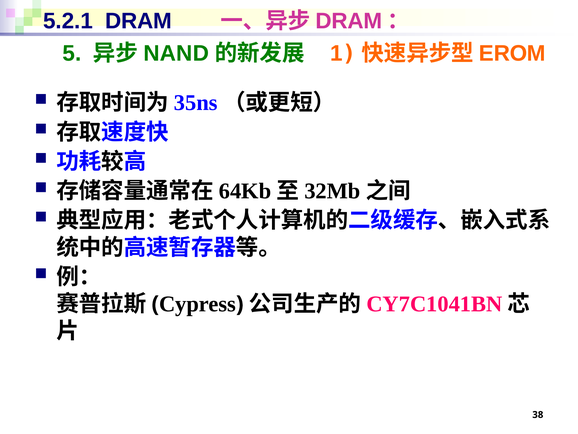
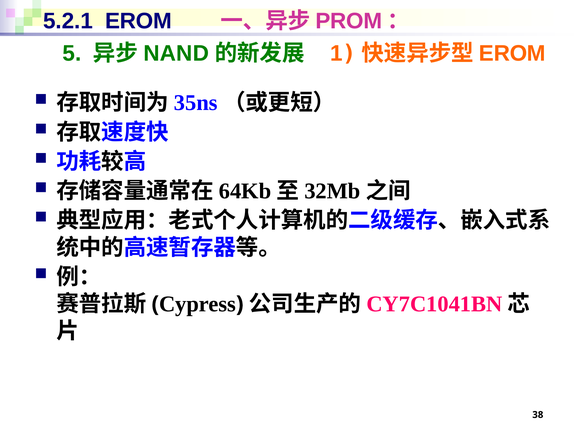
5.2.1 DRAM: DRAM -> EROM
DRAM at (349, 21): DRAM -> PROM
